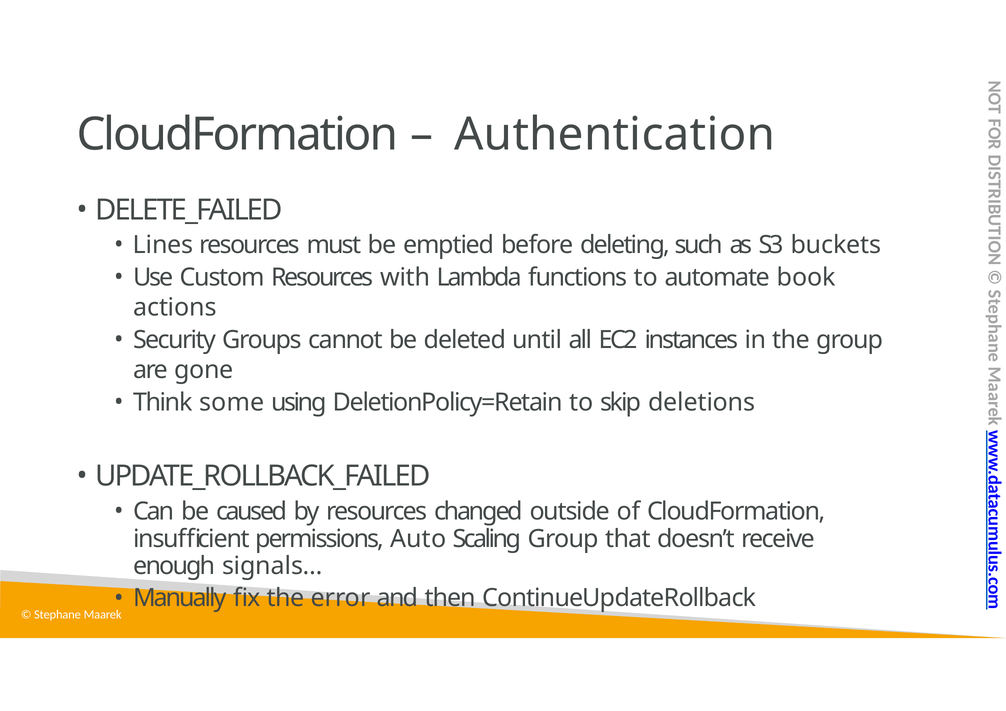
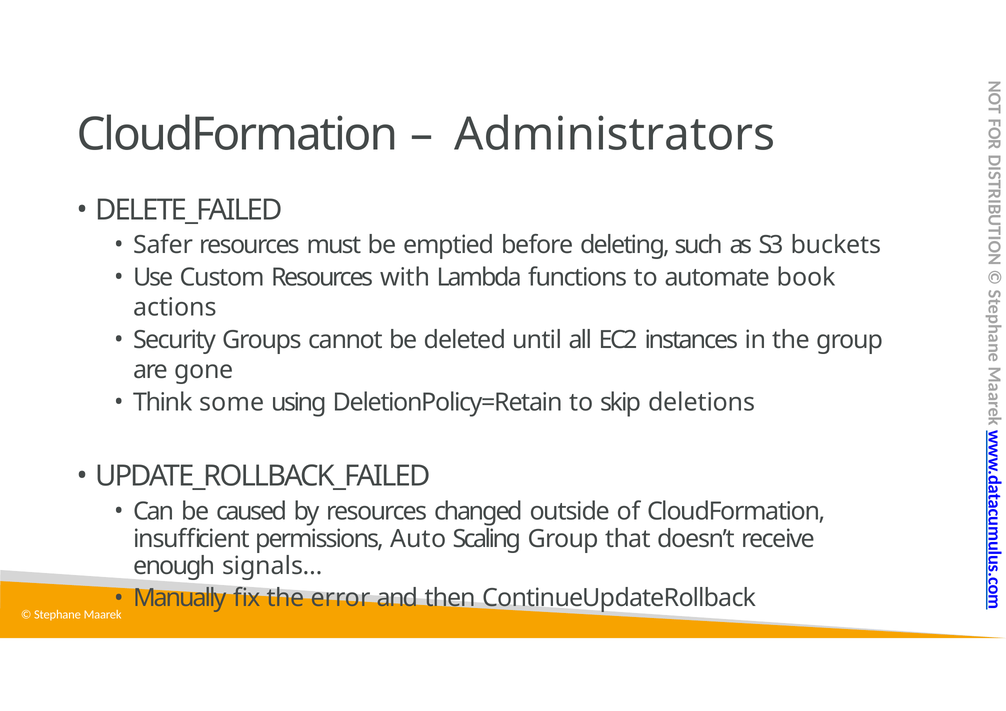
Authentication: Authentication -> Administrators
Lines: Lines -> Safer
